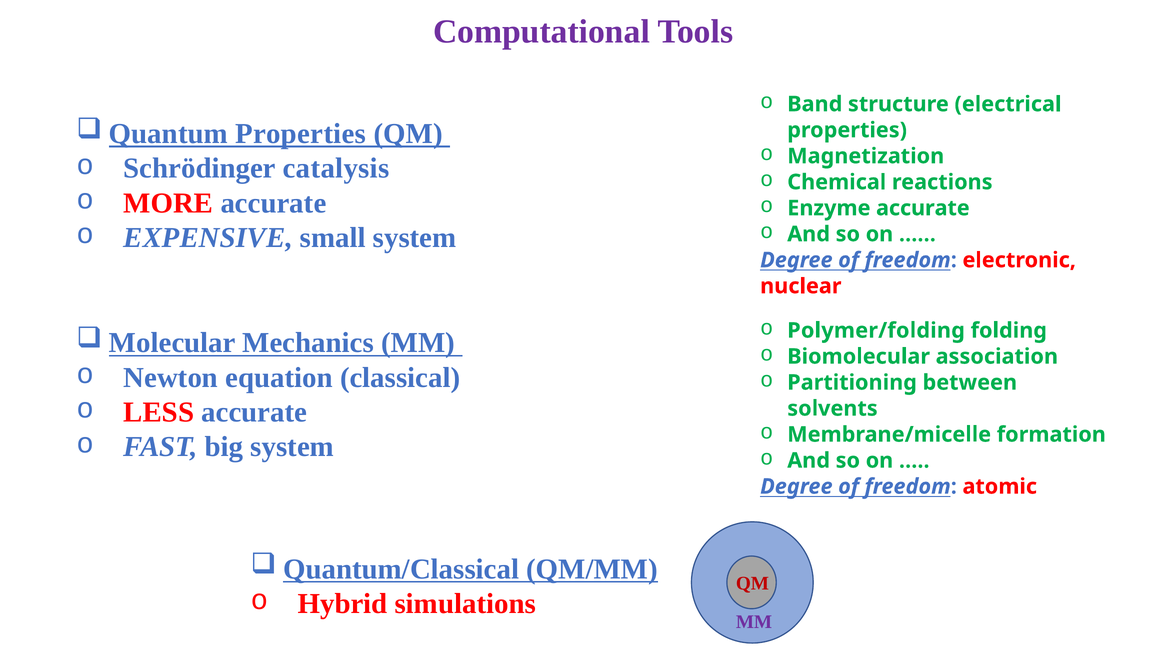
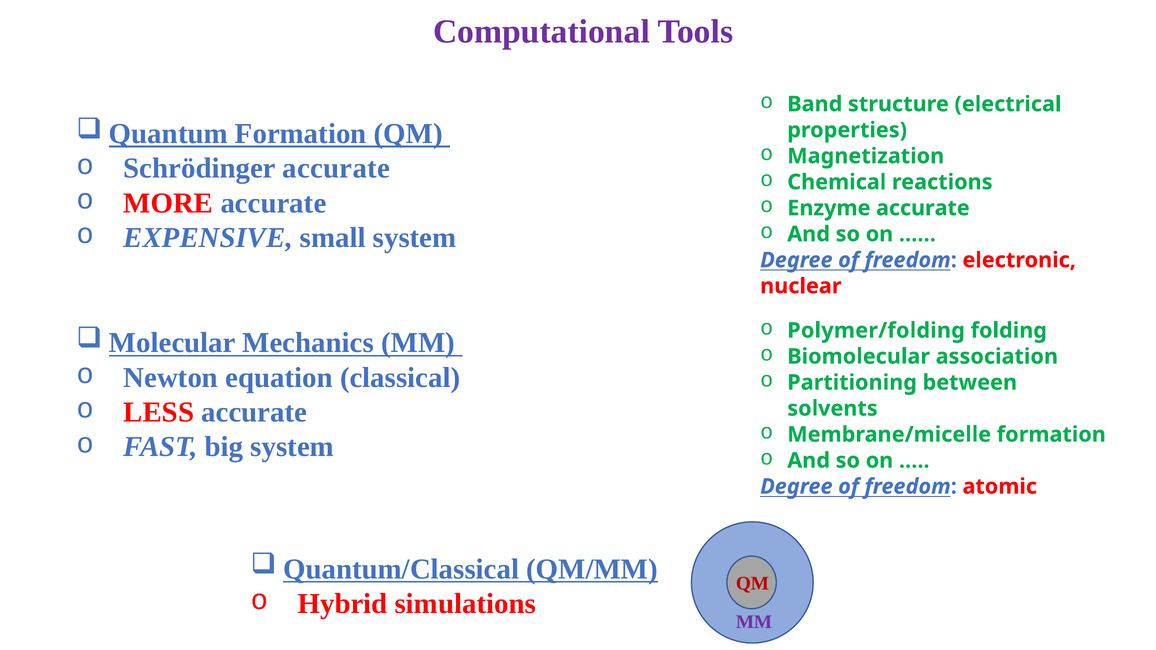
Properties at (301, 134): Properties -> Formation
Schrödinger catalysis: catalysis -> accurate
